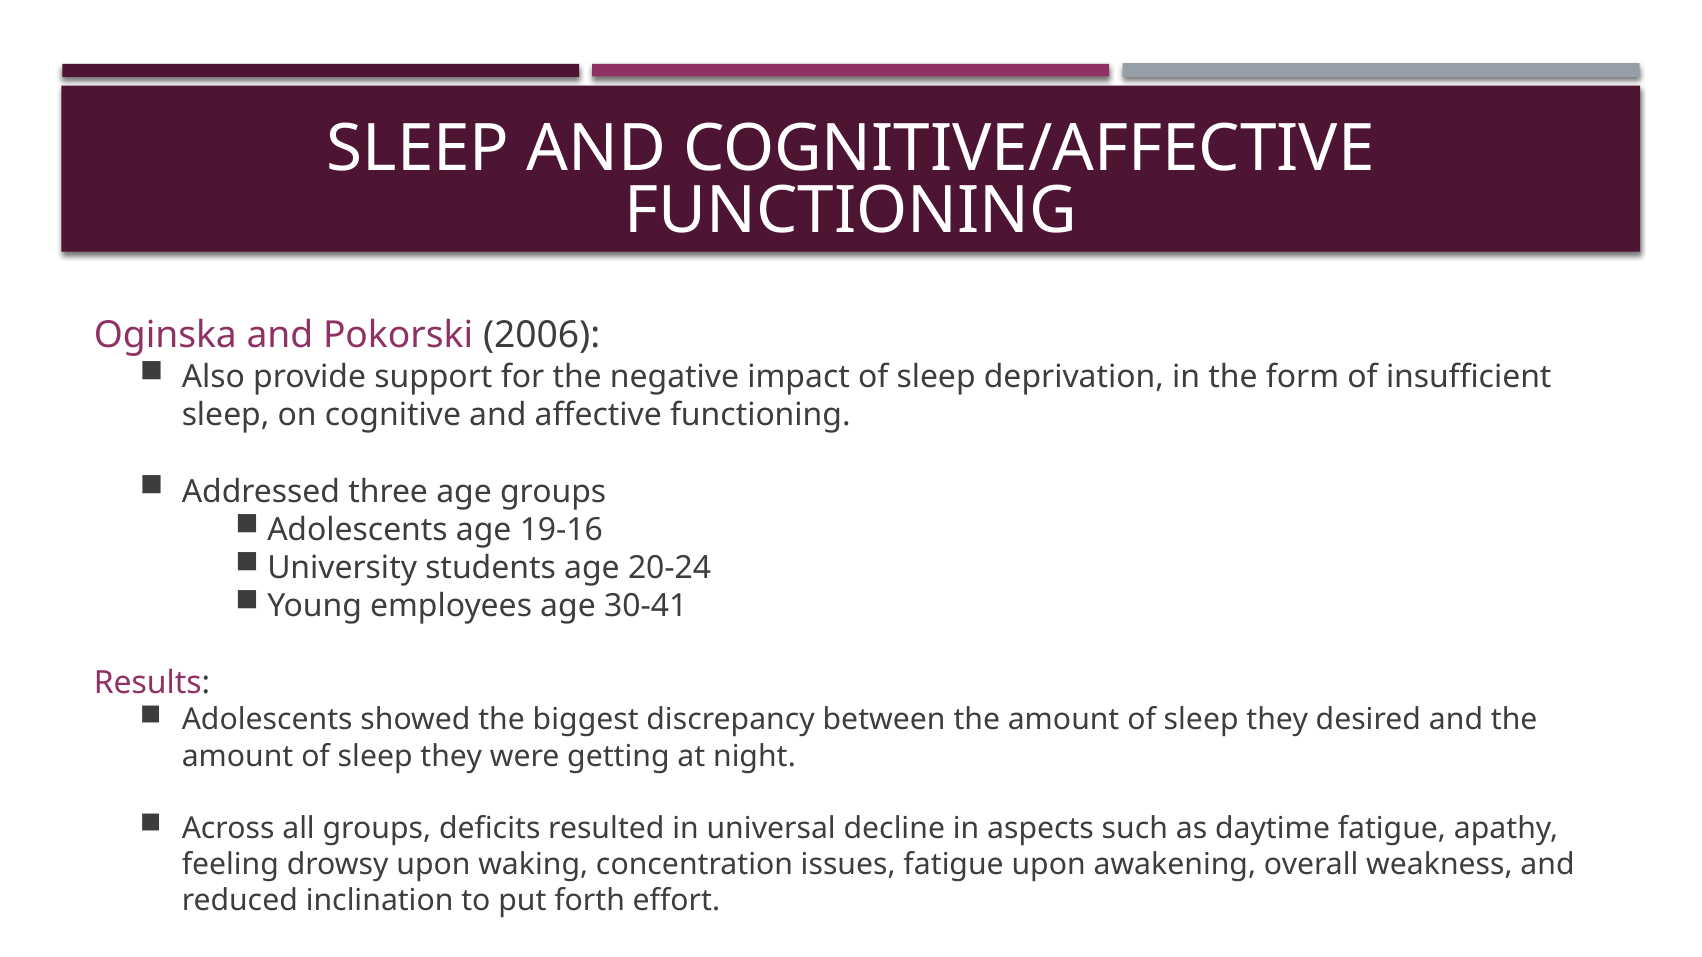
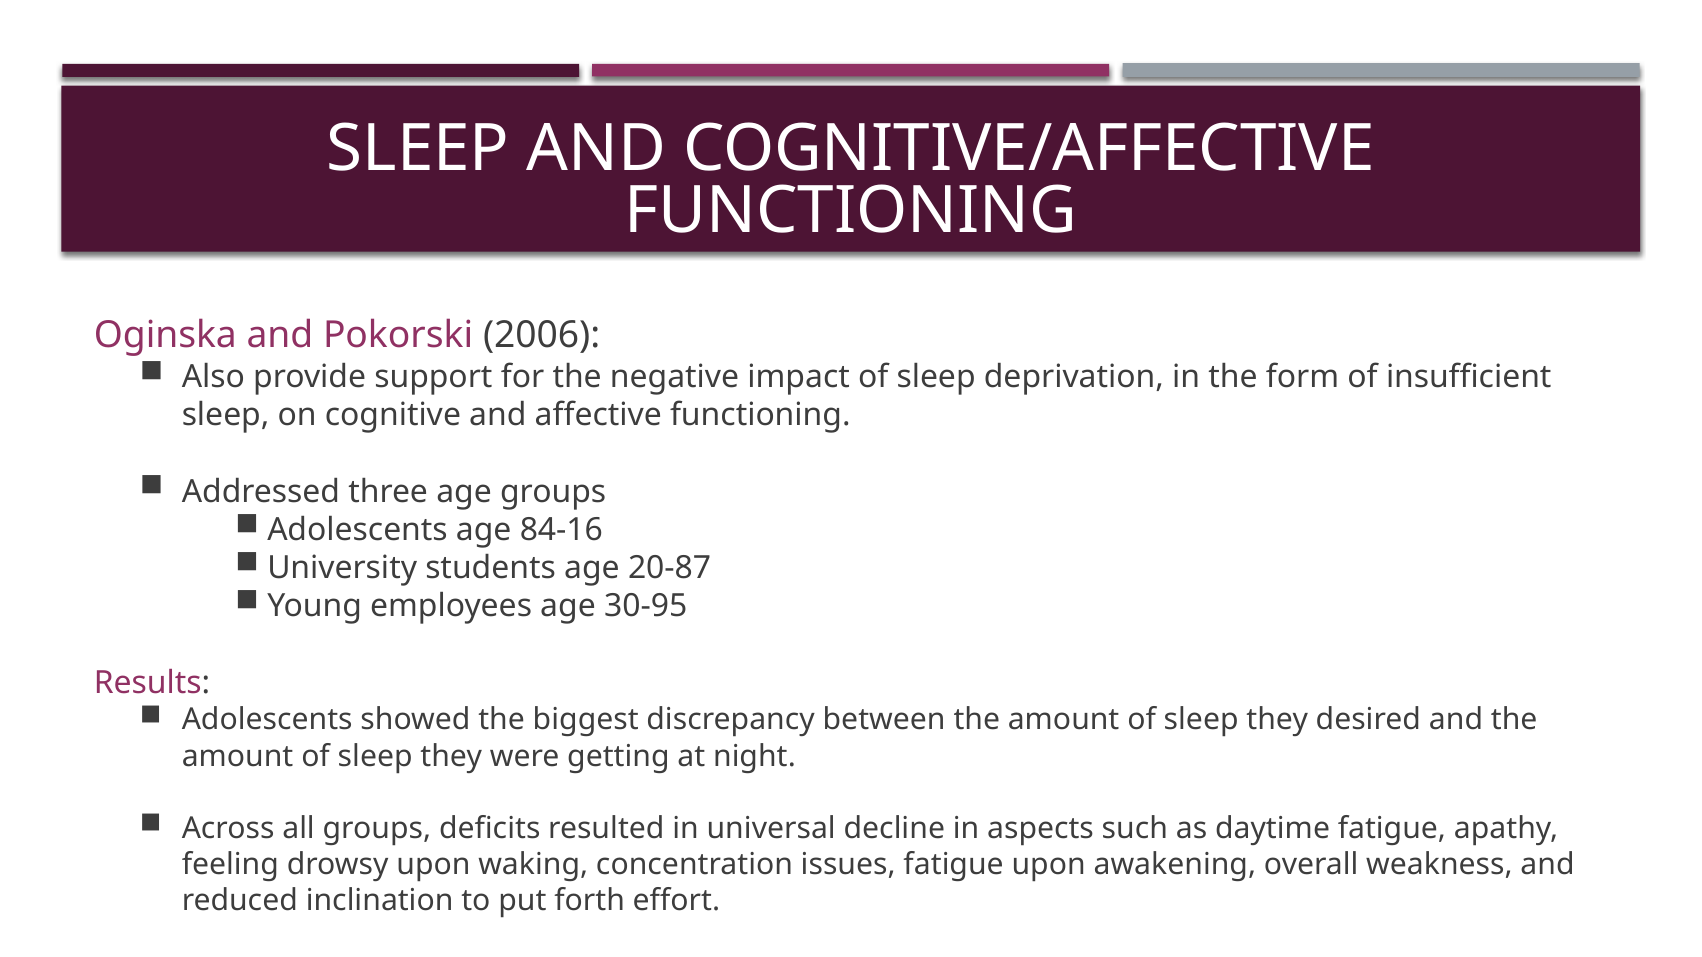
19-16: 19-16 -> 84-16
20-24: 20-24 -> 20-87
30-41: 30-41 -> 30-95
